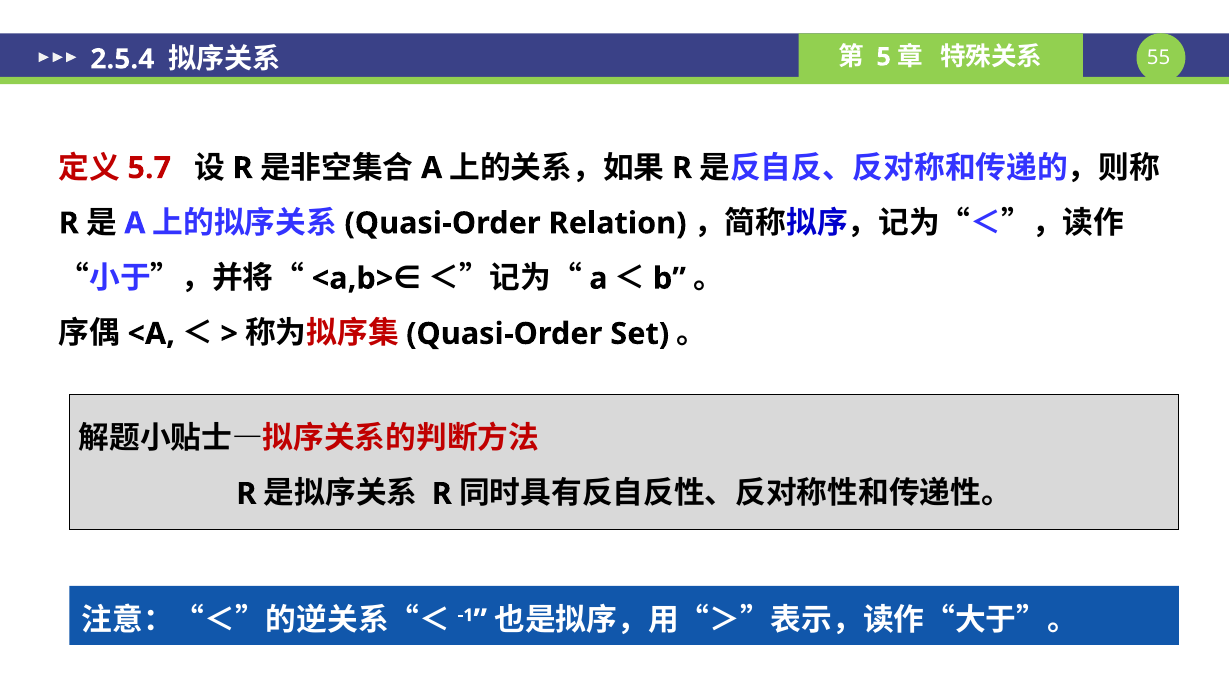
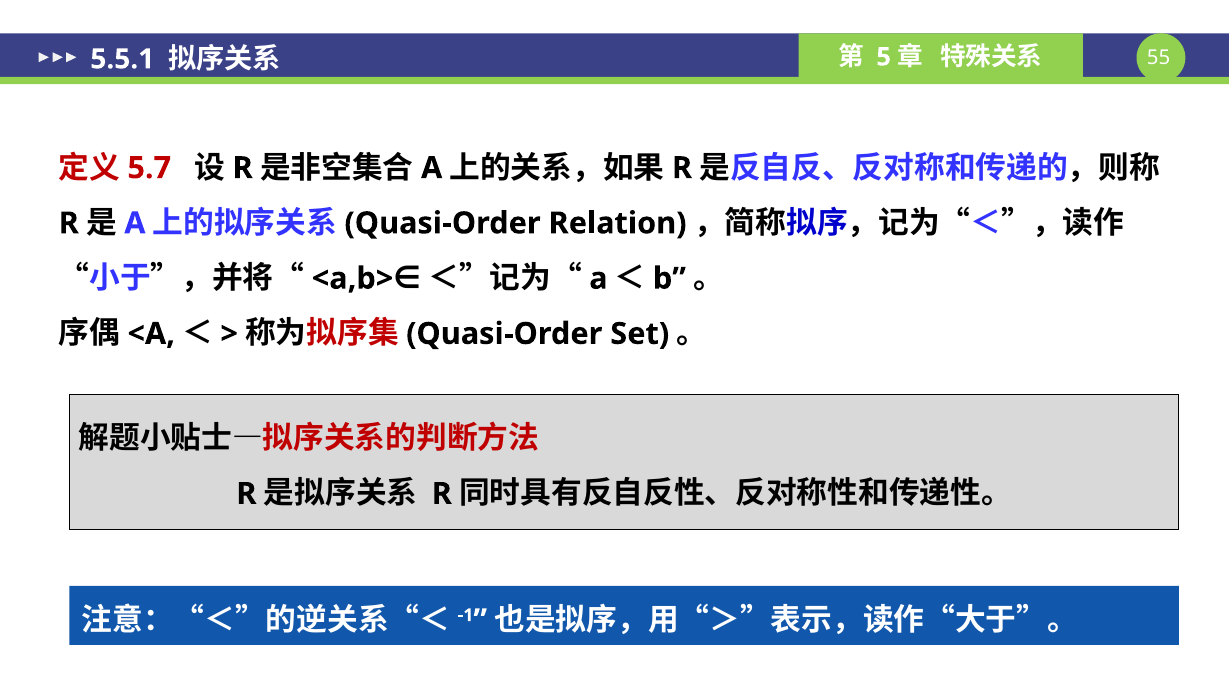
2.5.4: 2.5.4 -> 5.5.1
